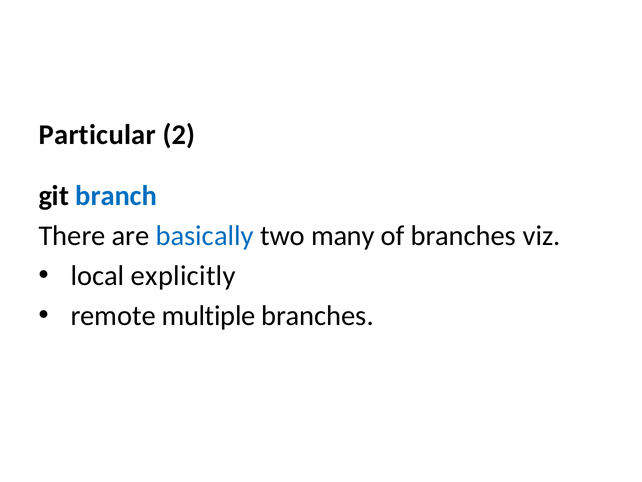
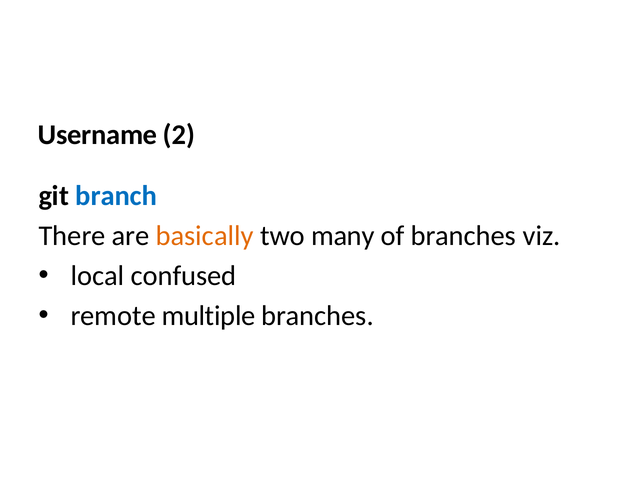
Particular: Particular -> Username
basically colour: blue -> orange
explicitly: explicitly -> confused
